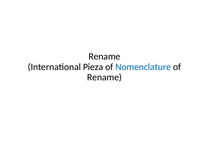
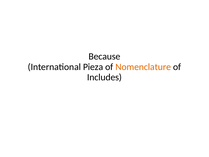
Rename at (104, 56): Rename -> Because
Nomenclature colour: blue -> orange
Rename at (104, 77): Rename -> Includes
